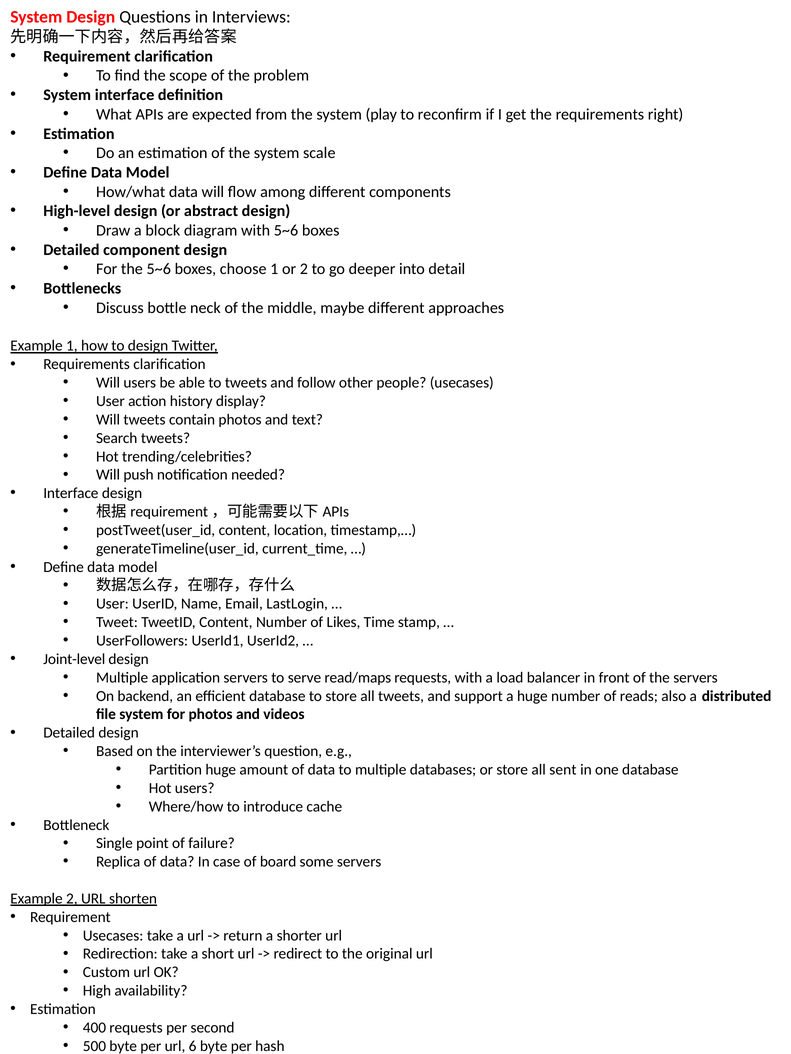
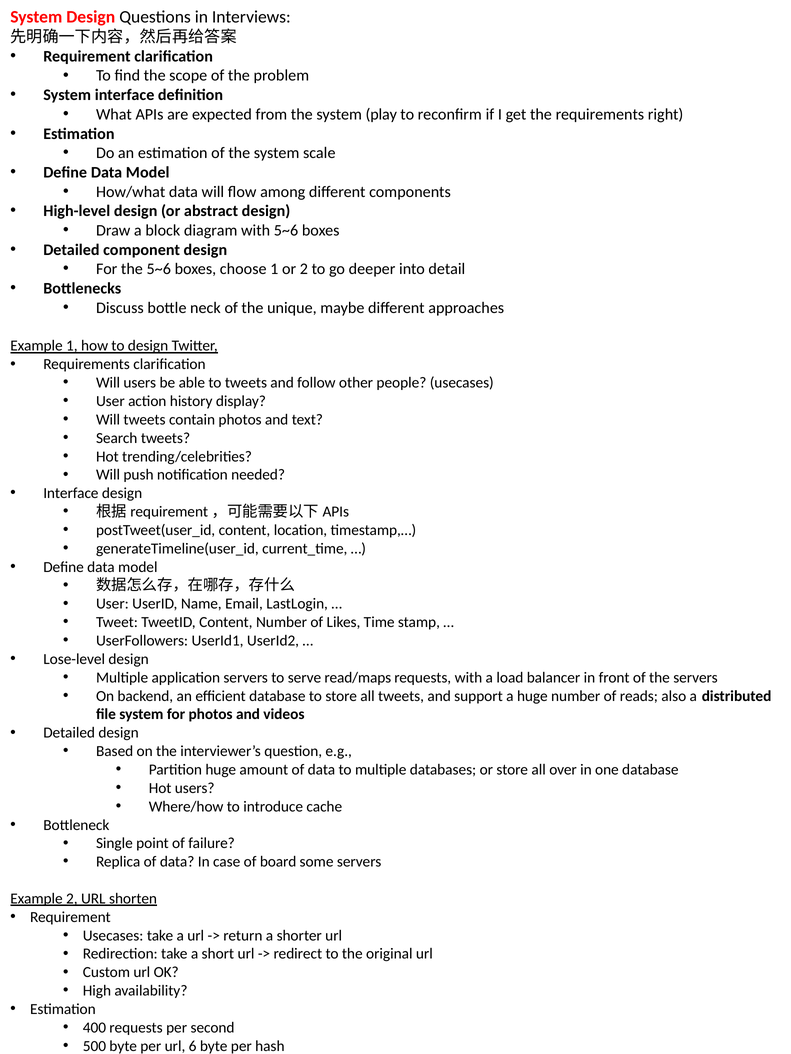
middle: middle -> unique
Joint-level: Joint-level -> Lose-level
sent: sent -> over
